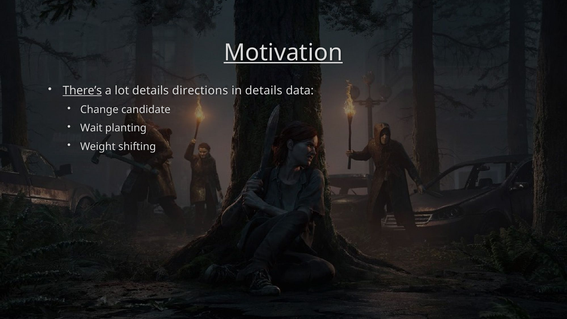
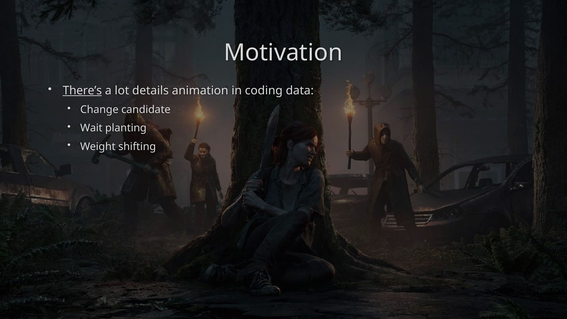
Motivation underline: present -> none
directions: directions -> animation
in details: details -> coding
